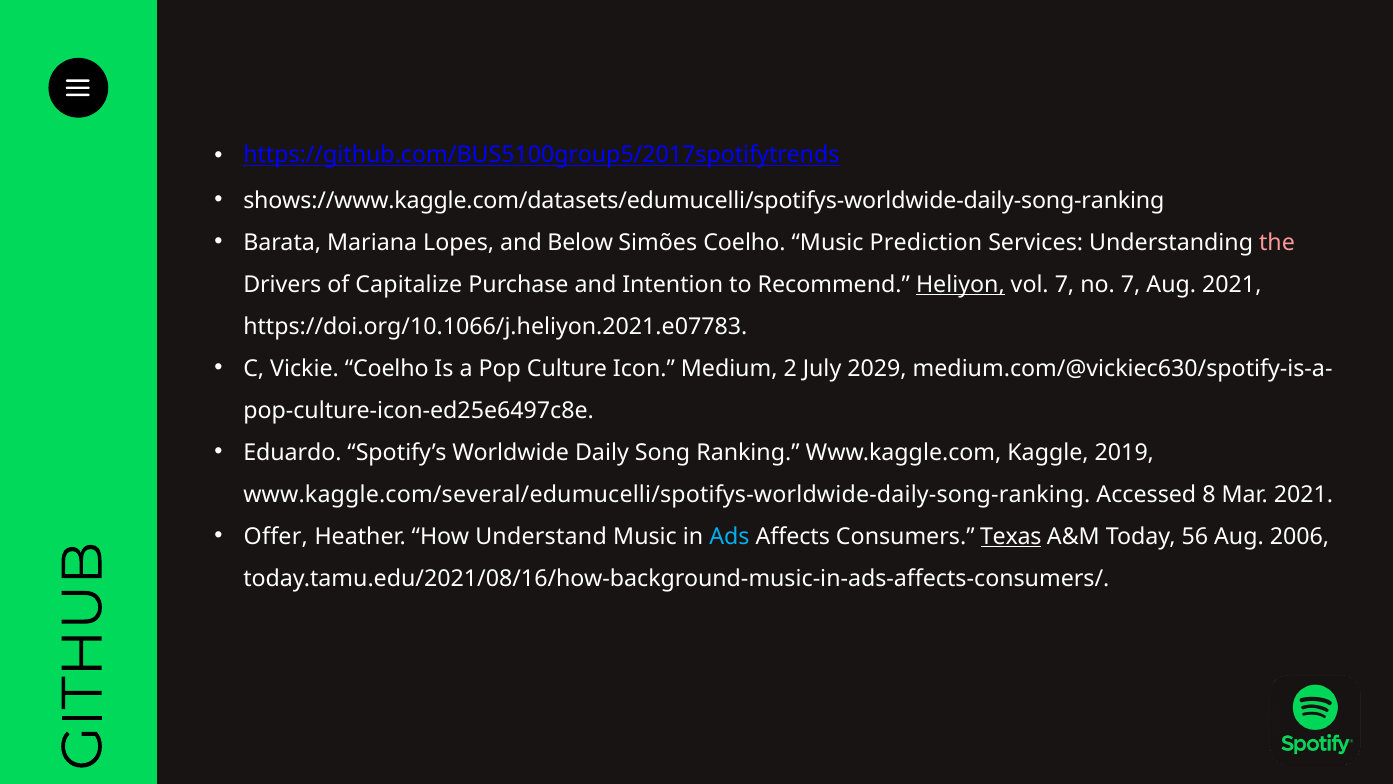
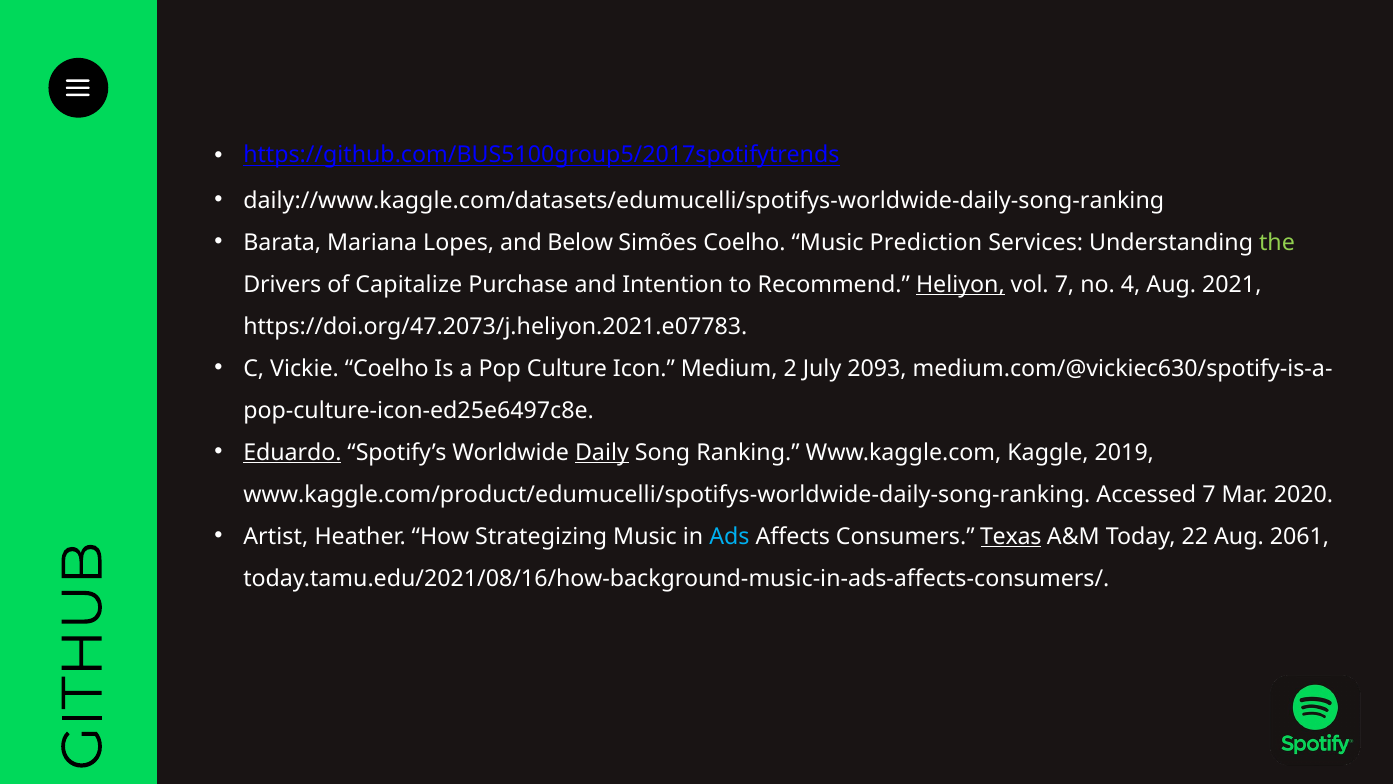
shows://www.kaggle.com/datasets/edumucelli/spotifys-worldwide-daily-song-ranking: shows://www.kaggle.com/datasets/edumucelli/spotifys-worldwide-daily-song-ranking -> daily://www.kaggle.com/datasets/edumucelli/spotifys-worldwide-daily-song-ranking
the colour: pink -> light green
no 7: 7 -> 4
https://doi.org/10.1066/j.heliyon.2021.e07783: https://doi.org/10.1066/j.heliyon.2021.e07783 -> https://doi.org/47.2073/j.heliyon.2021.e07783
2029: 2029 -> 2093
Eduardo underline: none -> present
Daily underline: none -> present
www.kaggle.com/several/edumucelli/spotifys-worldwide-daily-song-ranking: www.kaggle.com/several/edumucelli/spotifys-worldwide-daily-song-ranking -> www.kaggle.com/product/edumucelli/spotifys-worldwide-daily-song-ranking
Accessed 8: 8 -> 7
Mar 2021: 2021 -> 2020
Offer: Offer -> Artist
Understand: Understand -> Strategizing
56: 56 -> 22
2006: 2006 -> 2061
